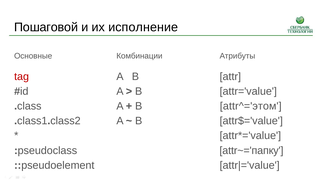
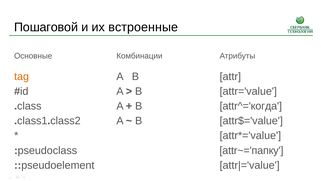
исполнение: исполнение -> встроенные
tag colour: red -> orange
attr^='этом: attr^='этом -> attr^='когда
